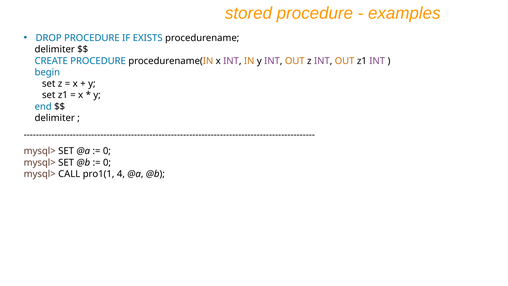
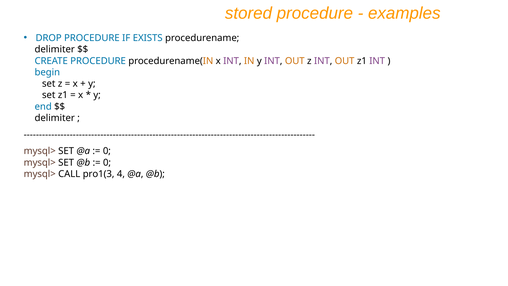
pro1(1: pro1(1 -> pro1(3
